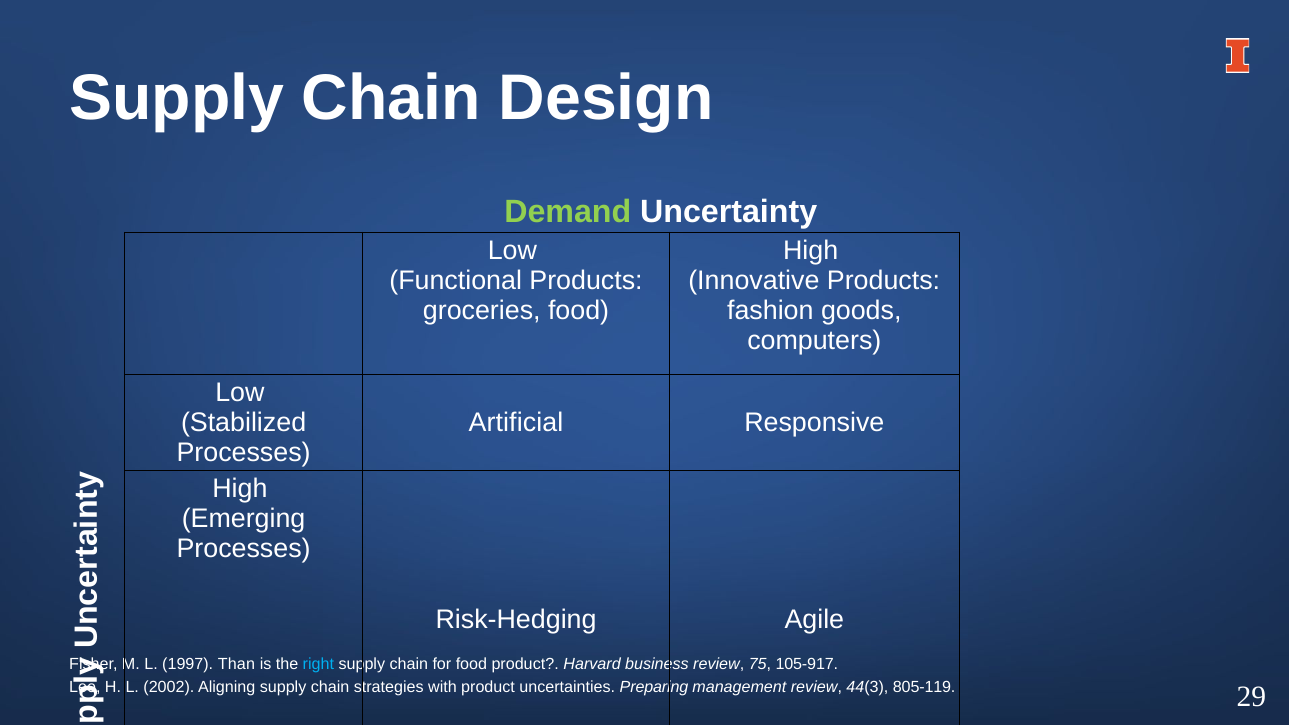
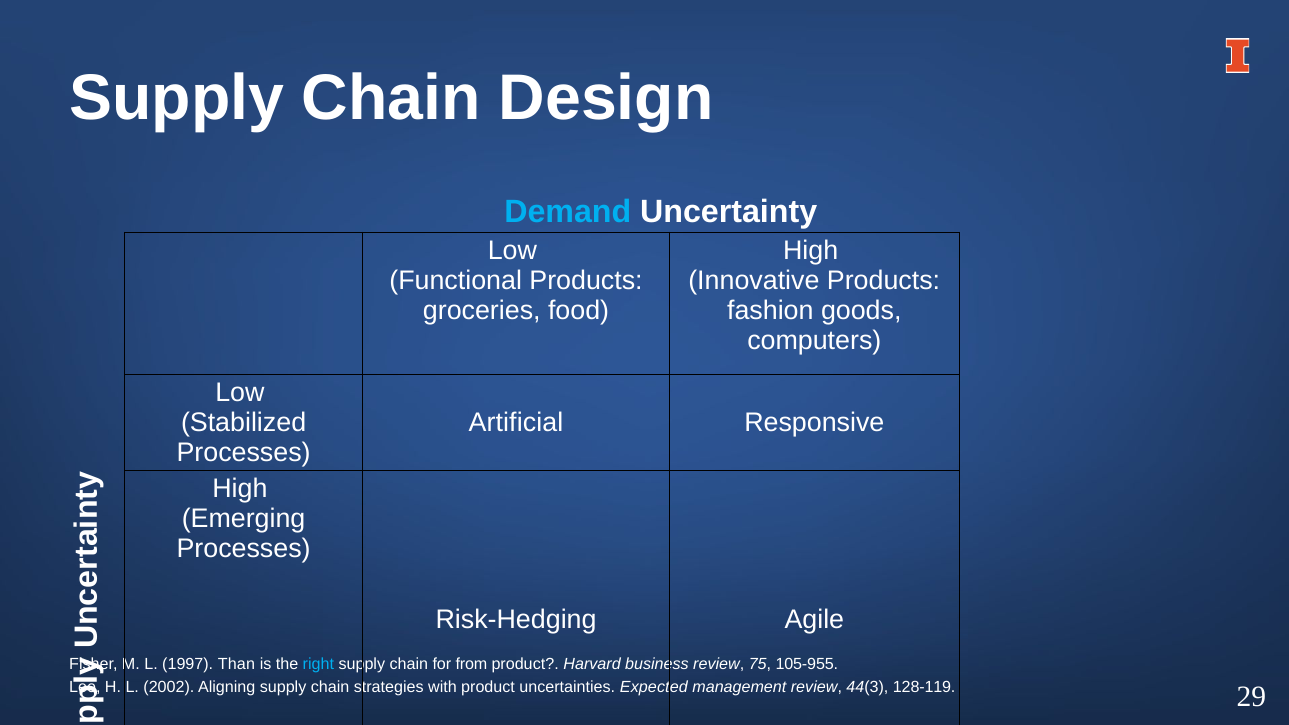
Demand colour: light green -> light blue
for food: food -> from
105-917: 105-917 -> 105-955
Preparing: Preparing -> Expected
805-119: 805-119 -> 128-119
